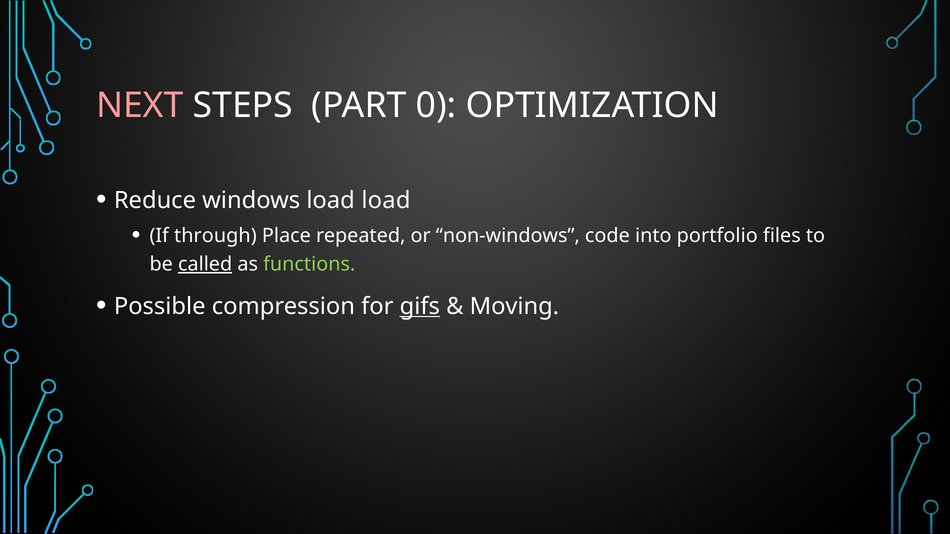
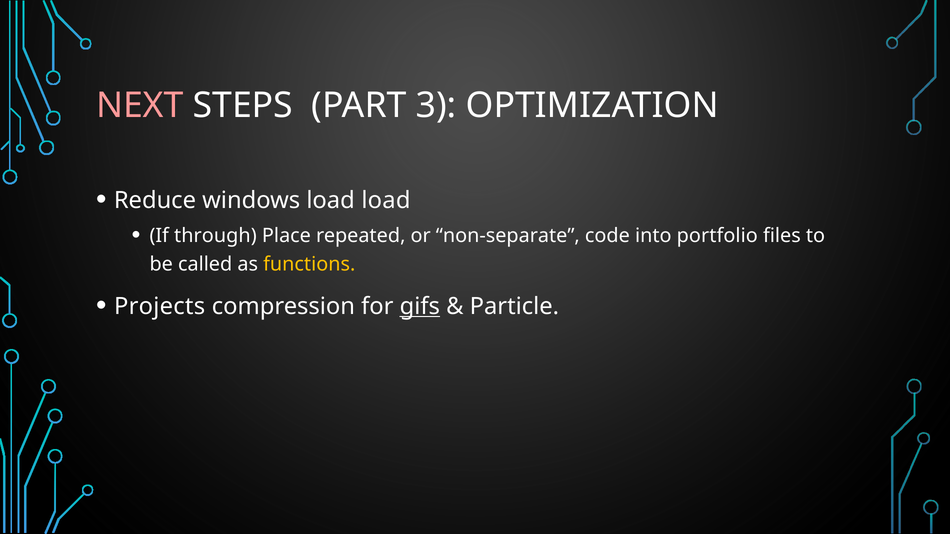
0: 0 -> 3
non-windows: non-windows -> non-separate
called underline: present -> none
functions colour: light green -> yellow
Possible: Possible -> Projects
Moving: Moving -> Particle
